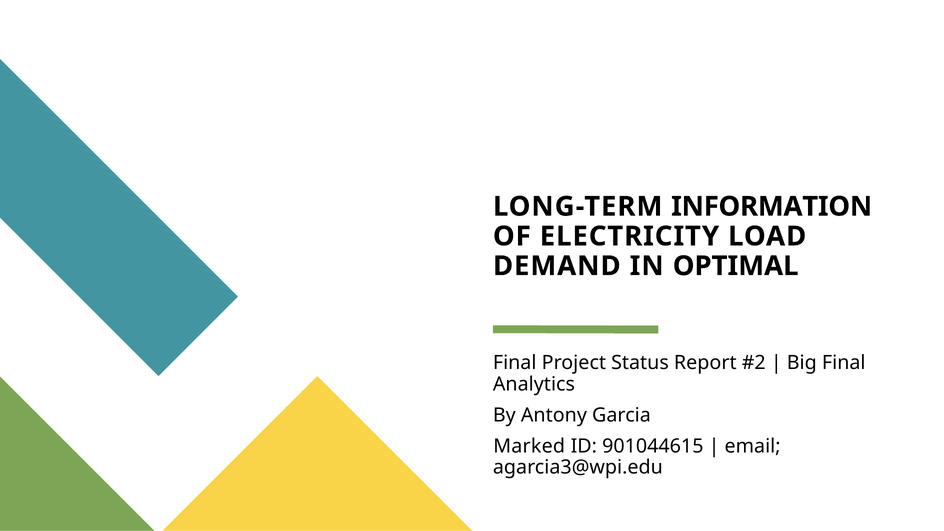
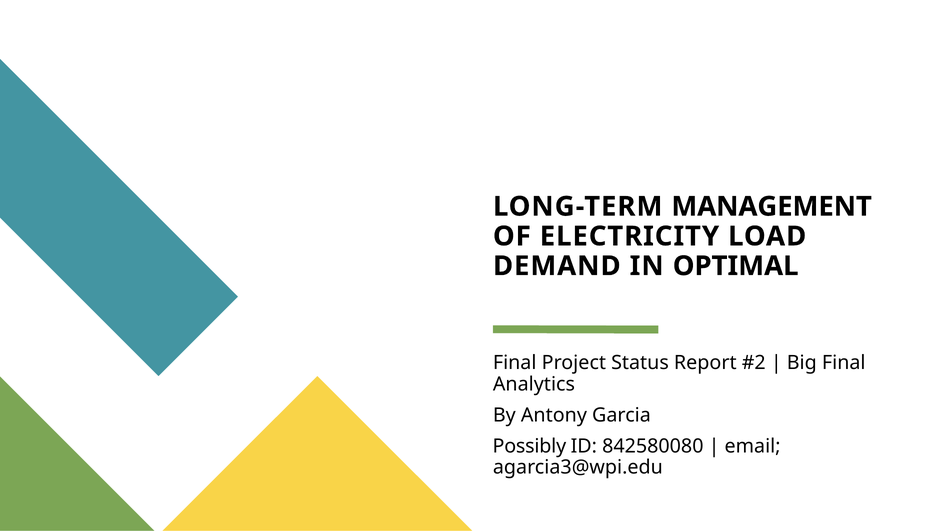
INFORMATION: INFORMATION -> MANAGEMENT
Marked: Marked -> Possibly
901044615: 901044615 -> 842580080
